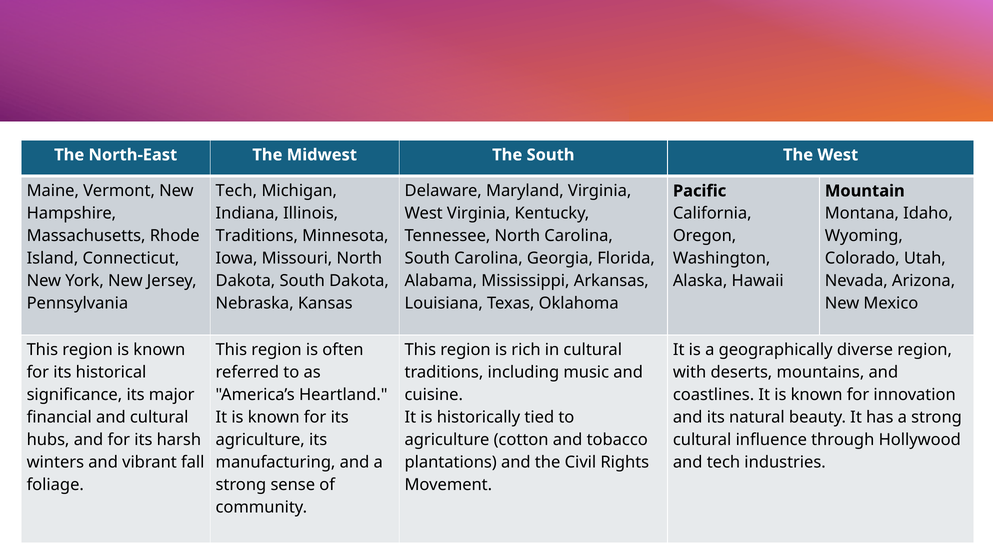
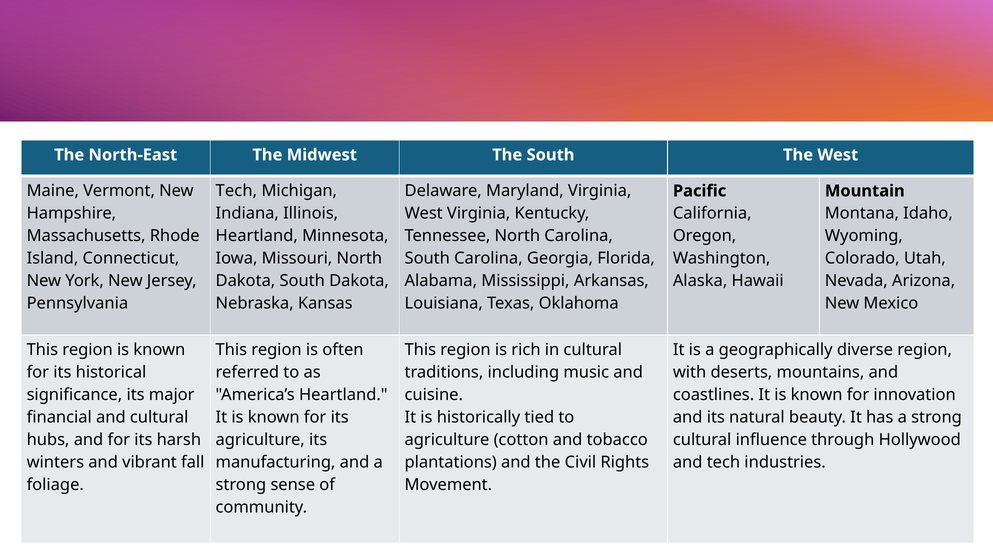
Traditions at (257, 236): Traditions -> Heartland
